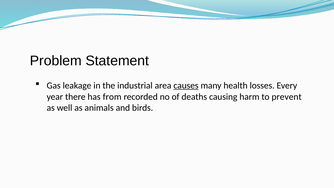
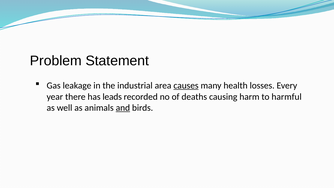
from: from -> leads
prevent: prevent -> harmful
and underline: none -> present
